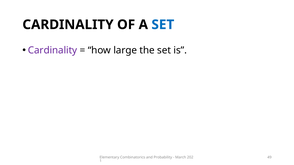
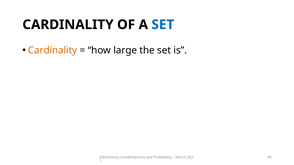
Cardinality at (53, 50) colour: purple -> orange
